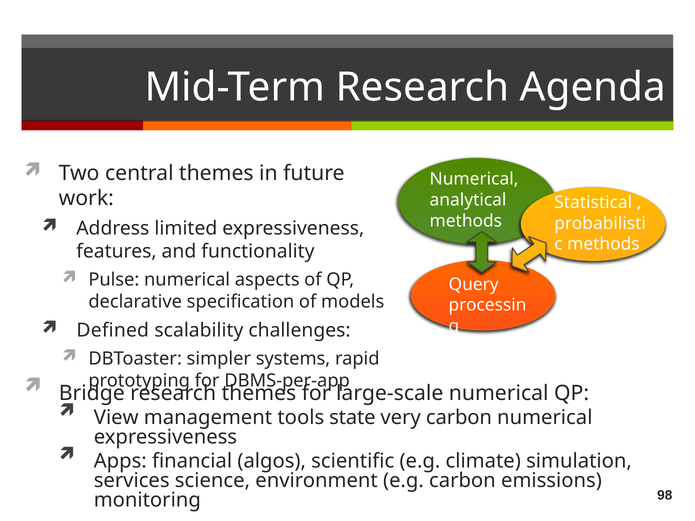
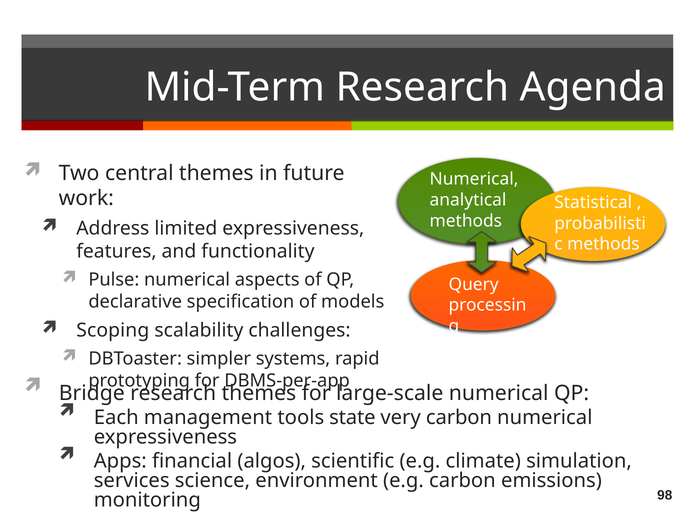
Defined: Defined -> Scoping
View: View -> Each
